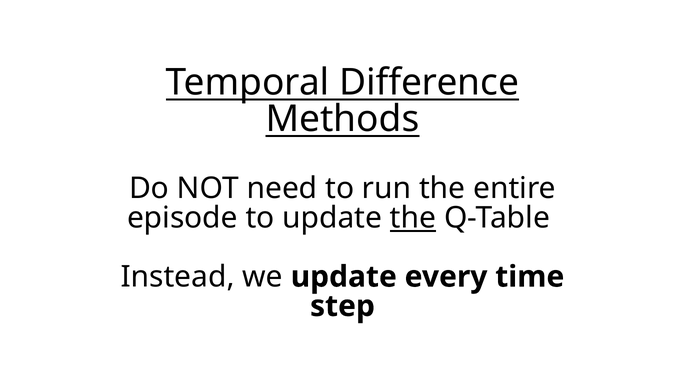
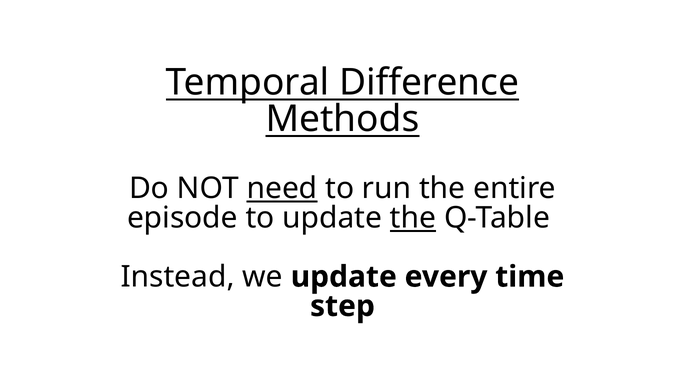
need underline: none -> present
